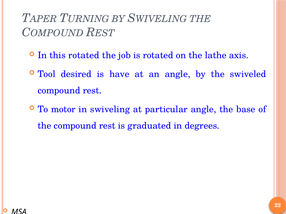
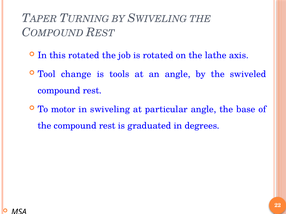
desired: desired -> change
have: have -> tools
